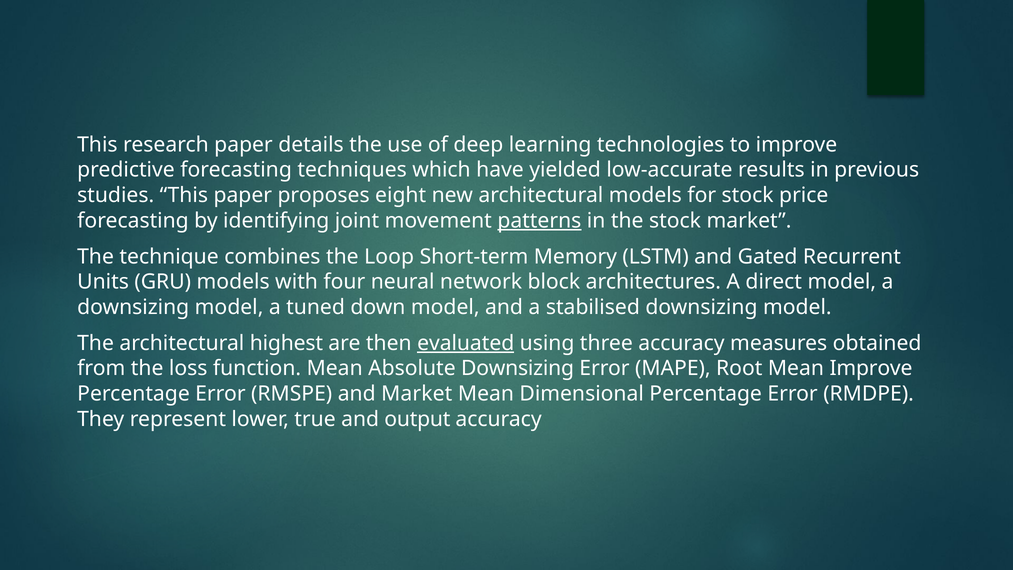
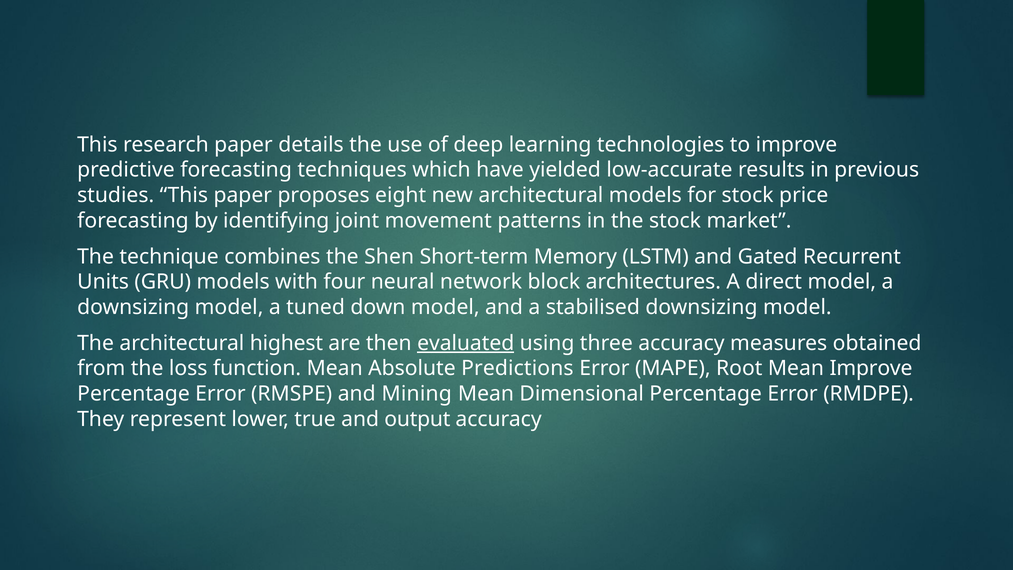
patterns underline: present -> none
Loop: Loop -> Shen
Absolute Downsizing: Downsizing -> Predictions
and Market: Market -> Mining
